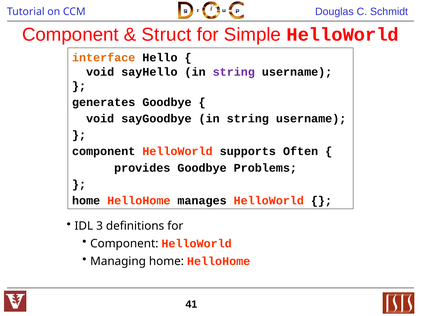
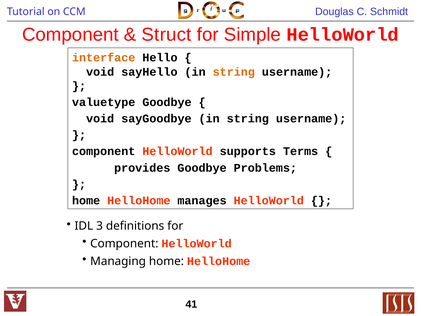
string at (234, 72) colour: purple -> orange
generates: generates -> valuetype
Often: Often -> Terms
